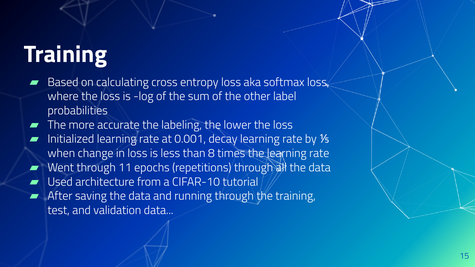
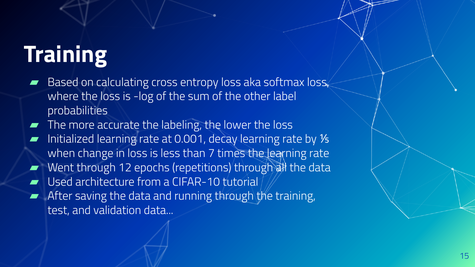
8: 8 -> 7
11: 11 -> 12
